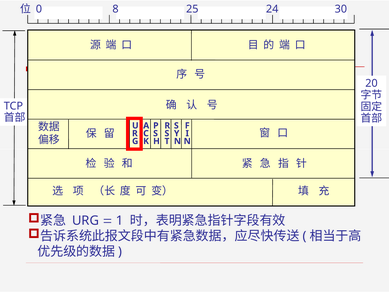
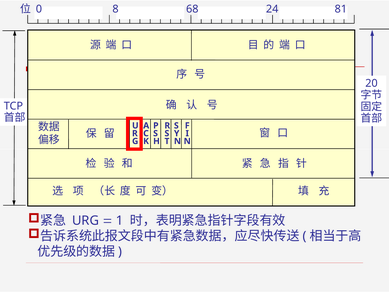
25: 25 -> 68
30: 30 -> 81
